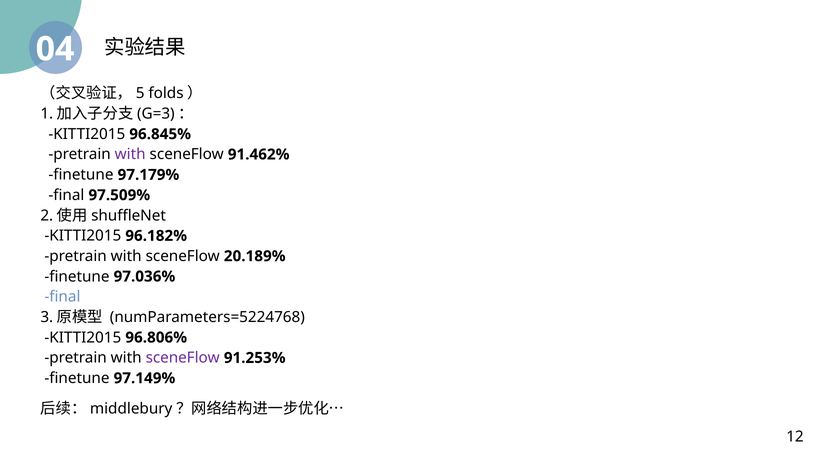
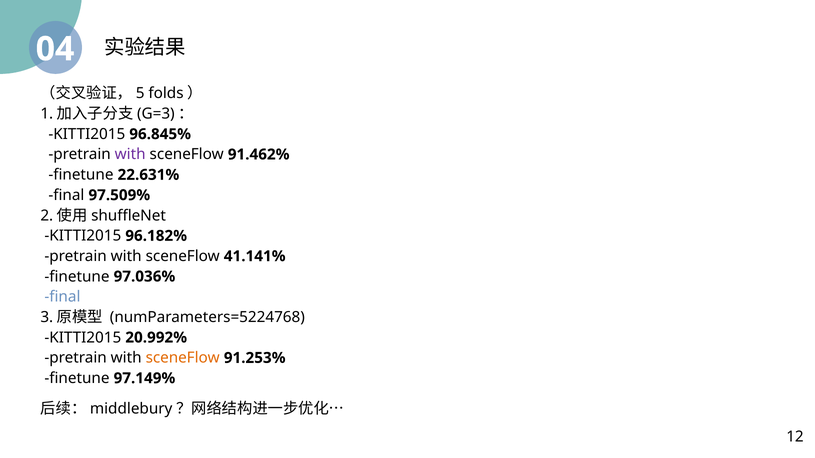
97.179%: 97.179% -> 22.631%
20.189%: 20.189% -> 41.141%
96.806%: 96.806% -> 20.992%
sceneFlow at (183, 358) colour: purple -> orange
